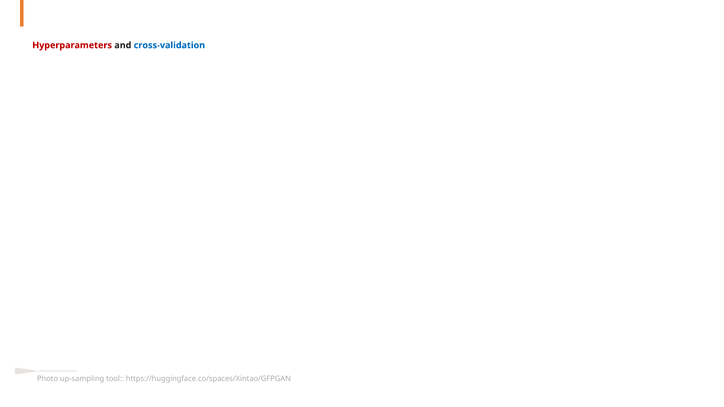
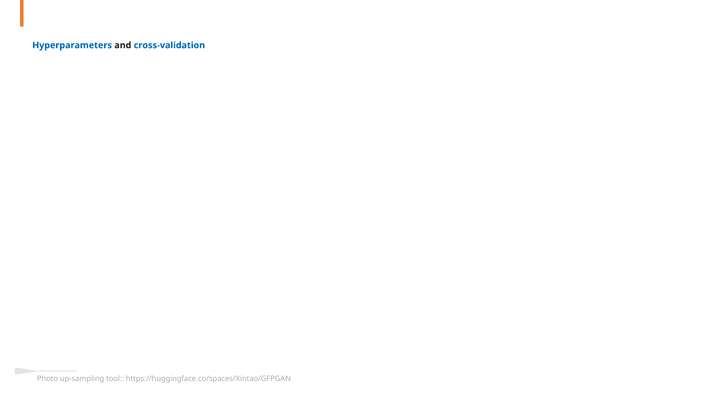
Hyperparameters colour: red -> blue
